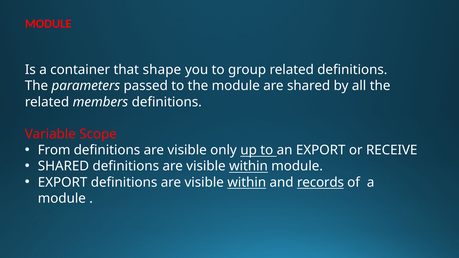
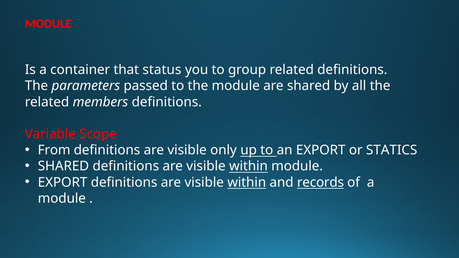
shape: shape -> status
RECEIVE: RECEIVE -> STATICS
